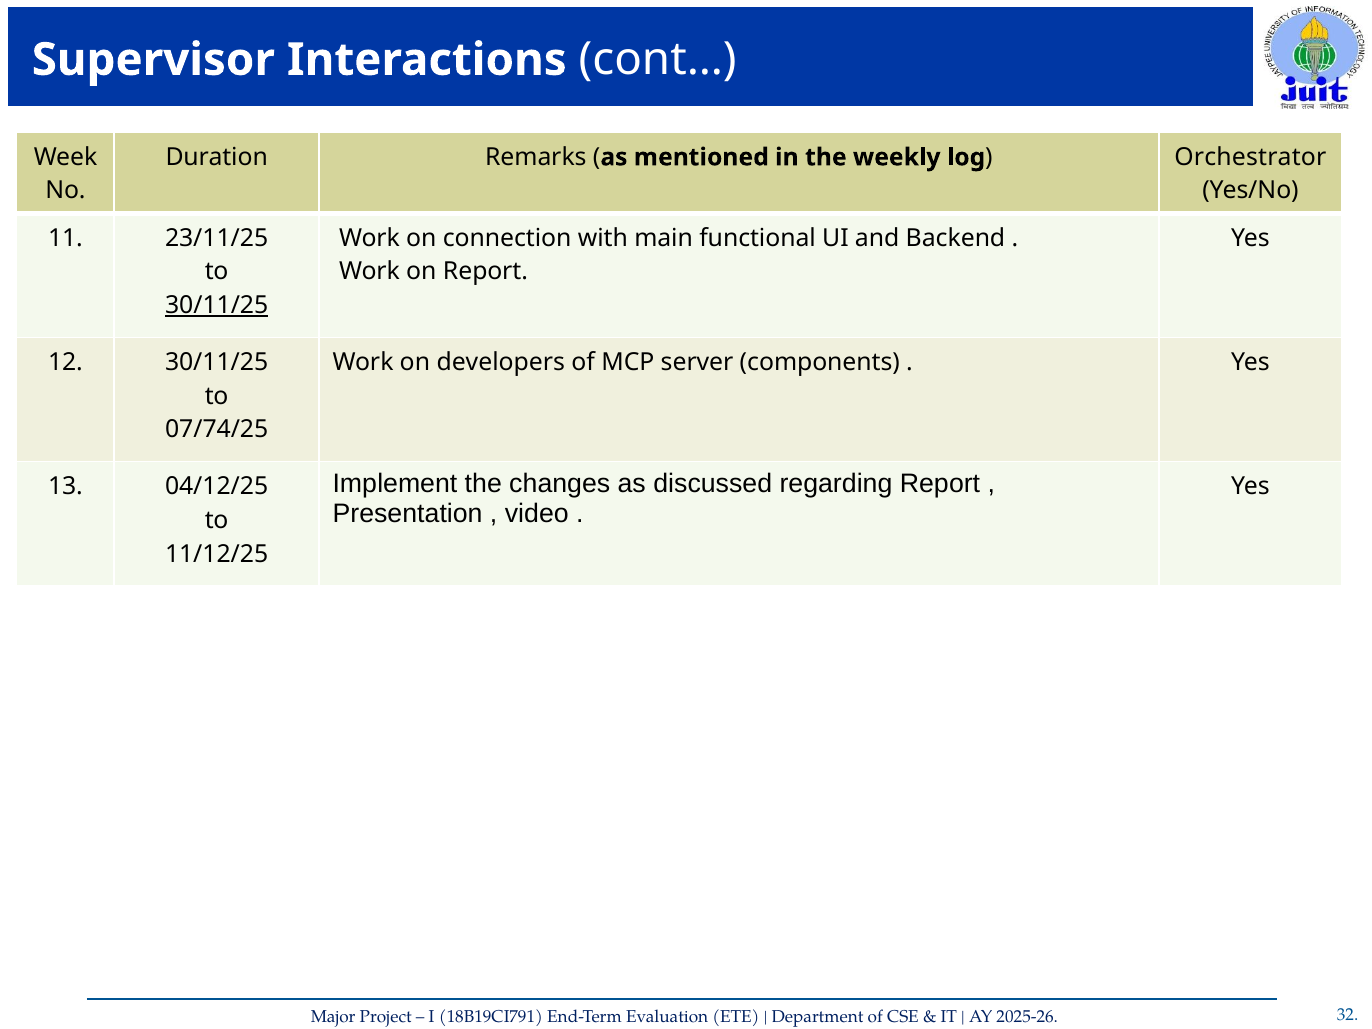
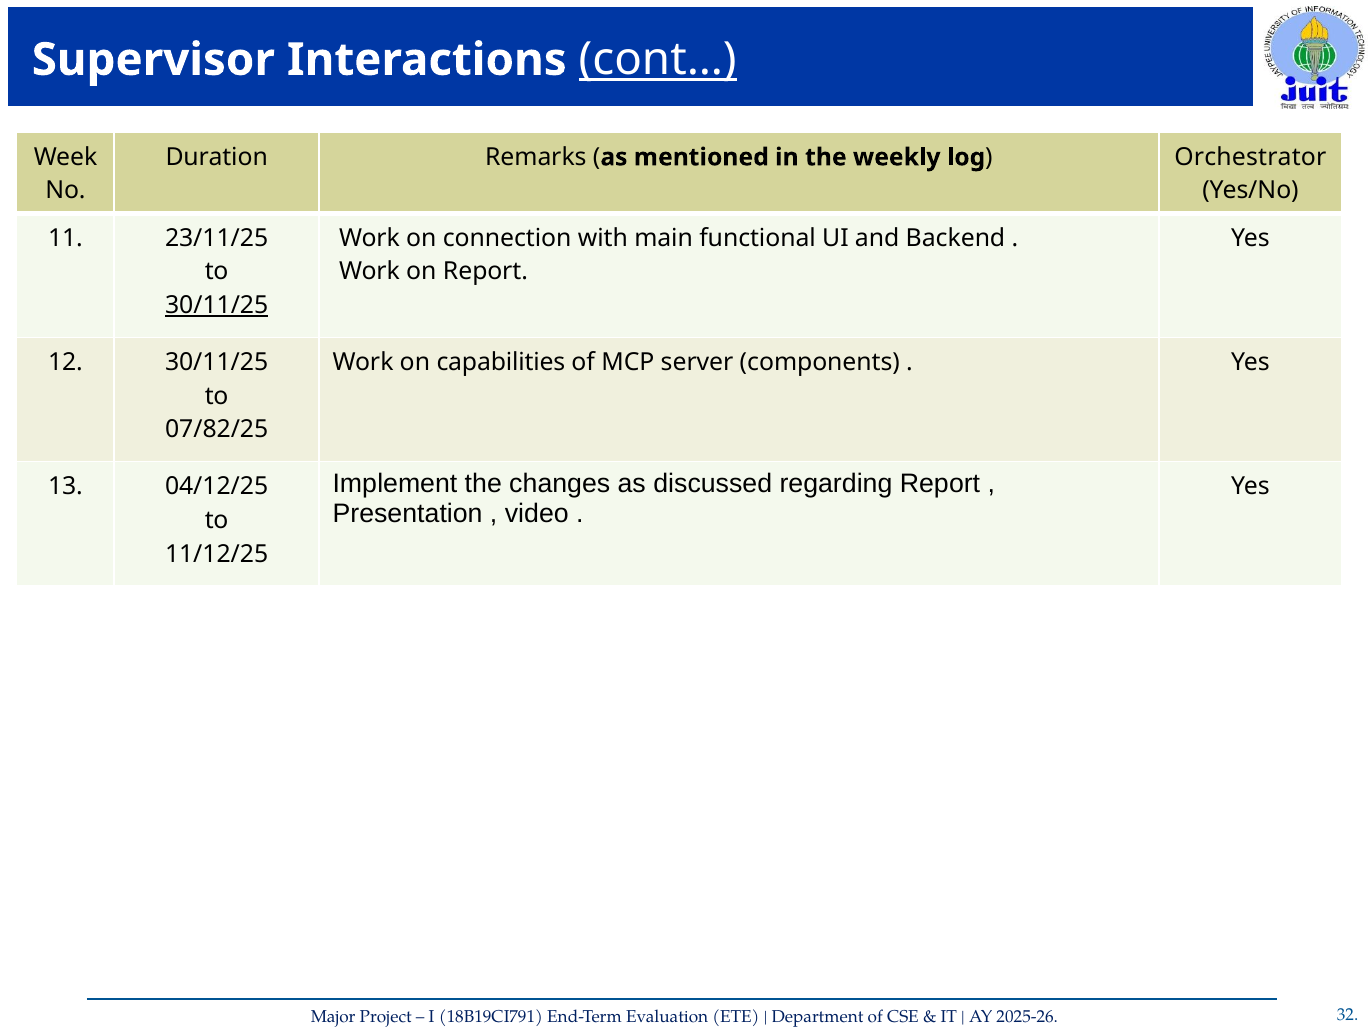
cont… underline: none -> present
developers: developers -> capabilities
07/74/25: 07/74/25 -> 07/82/25
